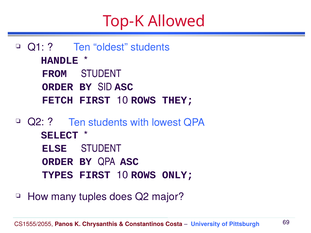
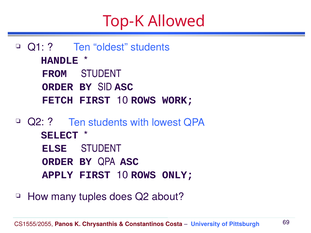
THEY: THEY -> WORK
TYPES: TYPES -> APPLY
major: major -> about
